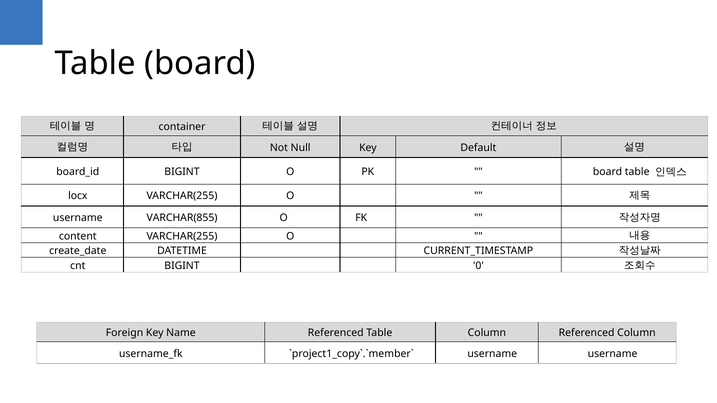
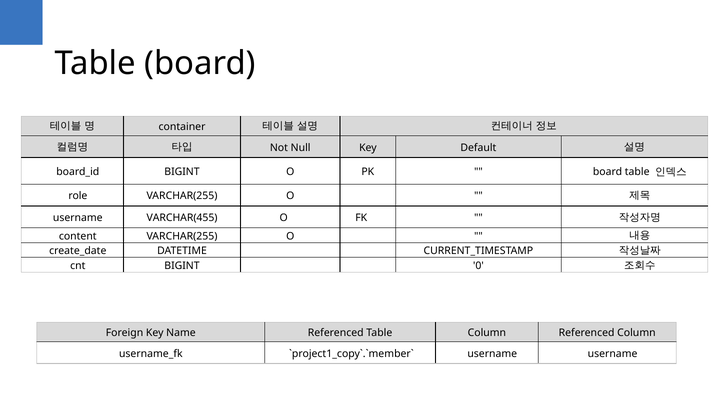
locx: locx -> role
VARCHAR(855: VARCHAR(855 -> VARCHAR(455
